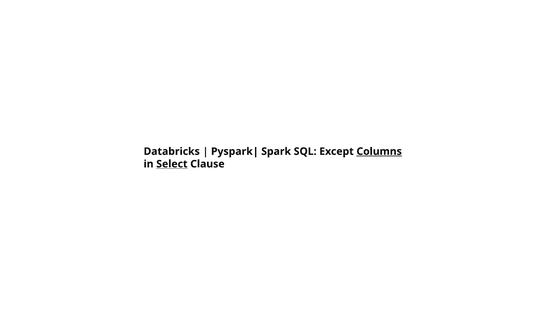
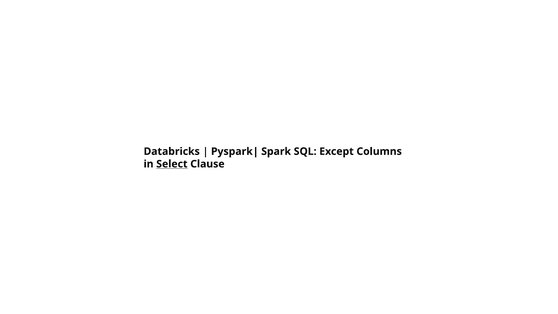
Columns underline: present -> none
